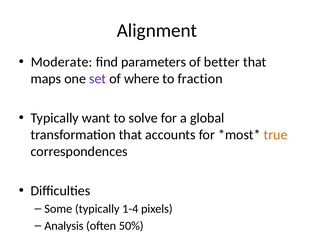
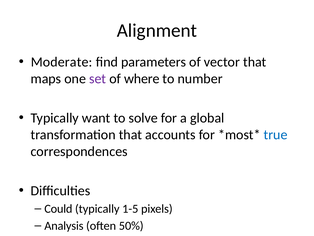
better: better -> vector
fraction: fraction -> number
true colour: orange -> blue
Some: Some -> Could
1-4: 1-4 -> 1-5
